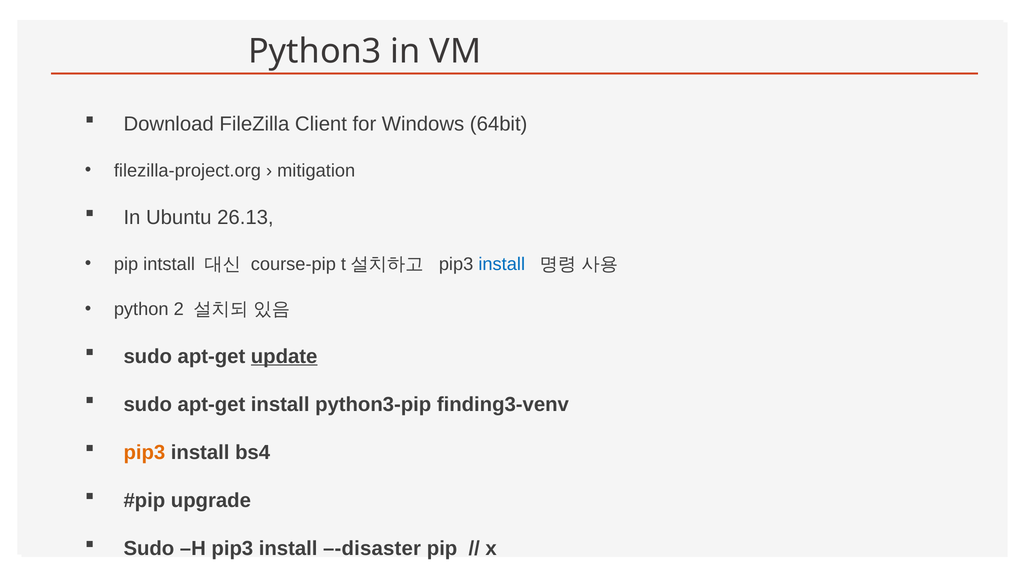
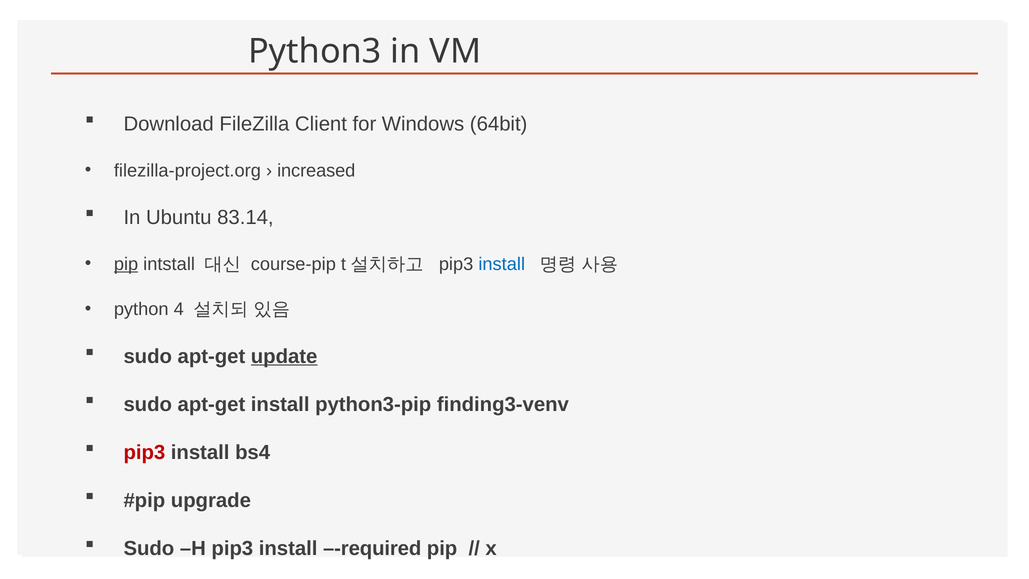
mitigation: mitigation -> increased
26.13: 26.13 -> 83.14
pip at (126, 264) underline: none -> present
2: 2 -> 4
pip3 at (144, 452) colour: orange -> red
–-disaster: –-disaster -> –-required
